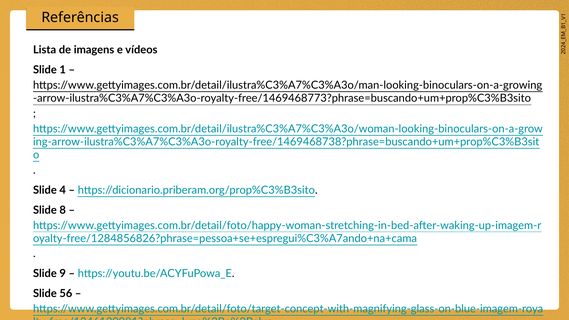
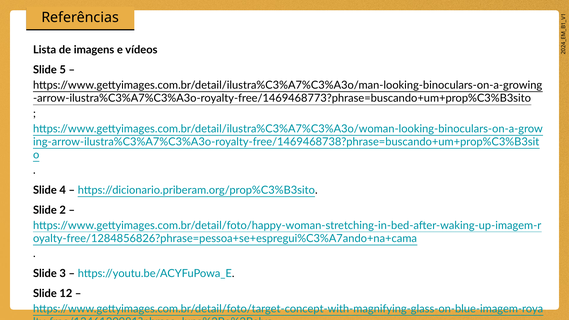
Slide 1: 1 -> 5
Slide 8: 8 -> 2
9: 9 -> 3
56: 56 -> 12
